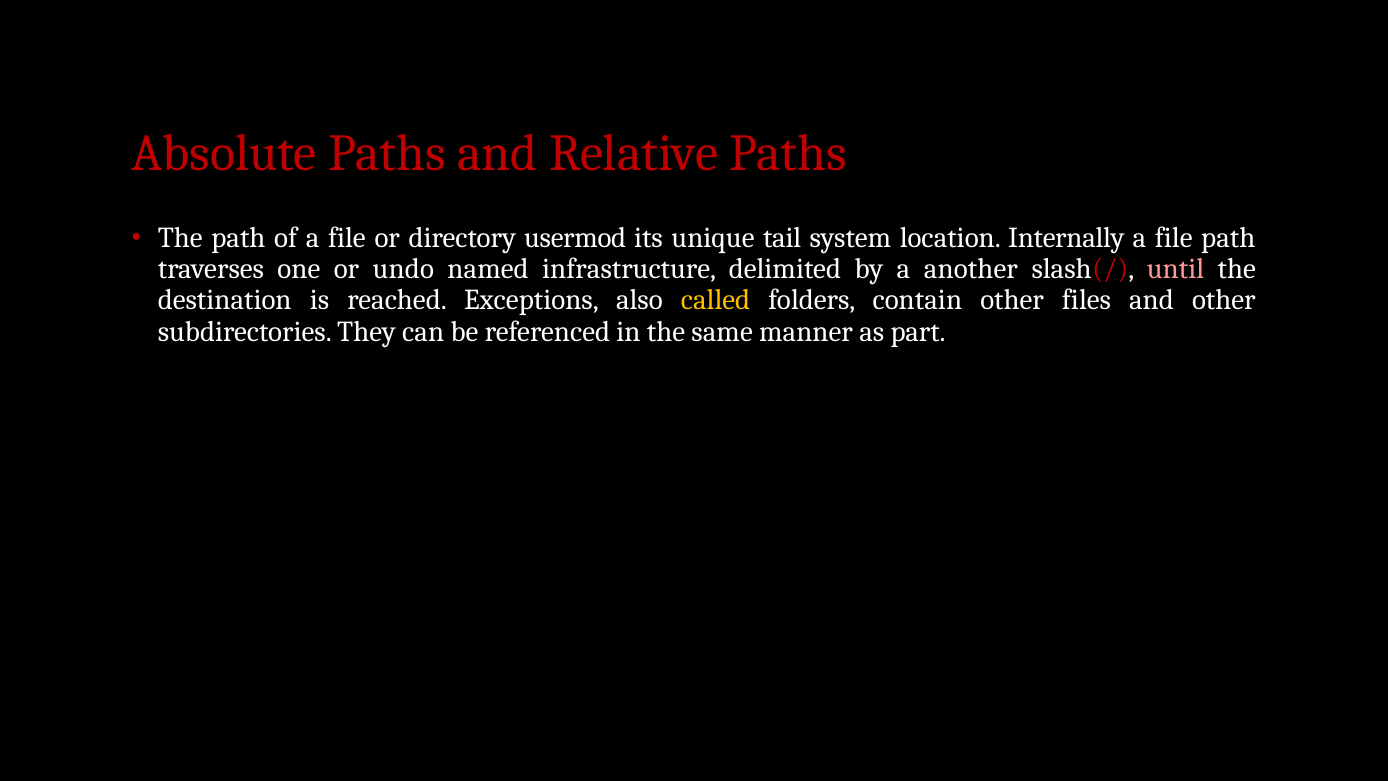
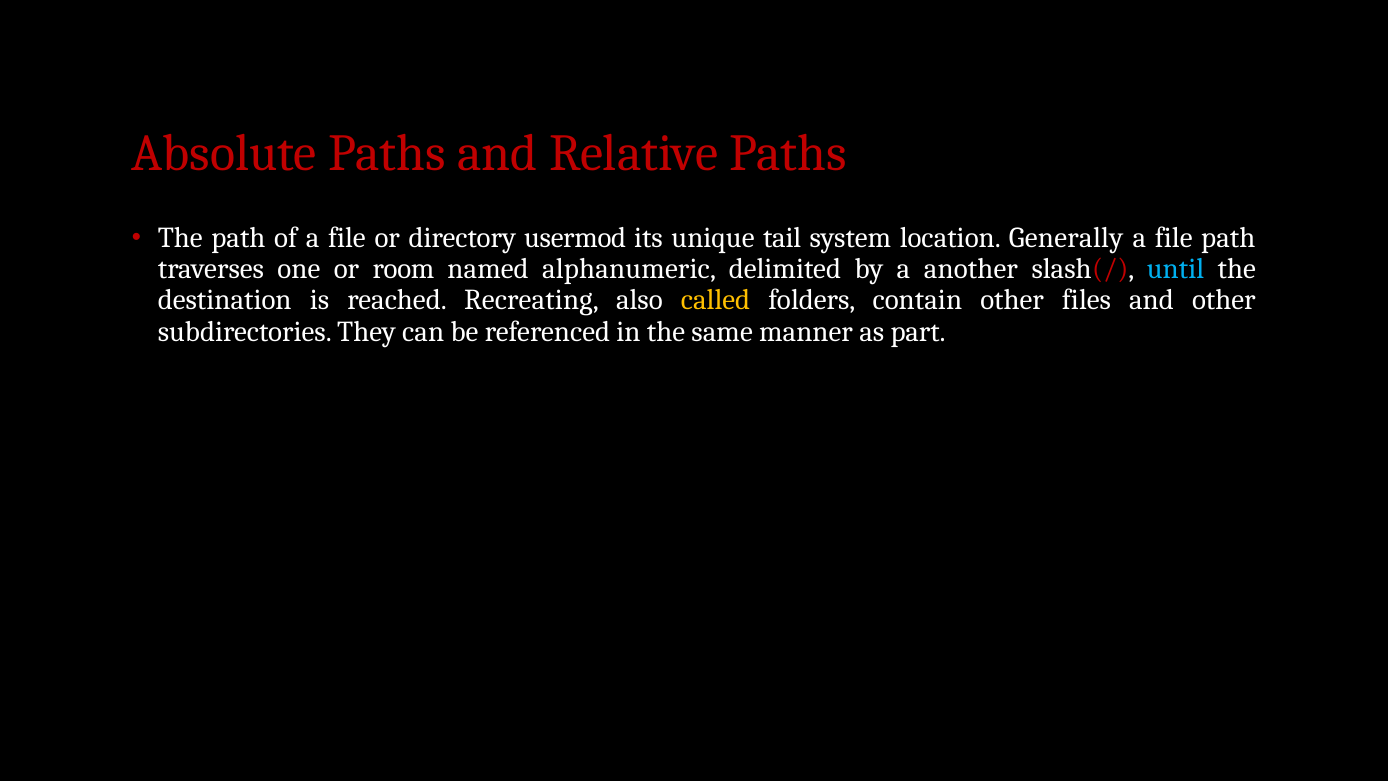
Internally: Internally -> Generally
undo: undo -> room
infrastructure: infrastructure -> alphanumeric
until colour: pink -> light blue
Exceptions: Exceptions -> Recreating
